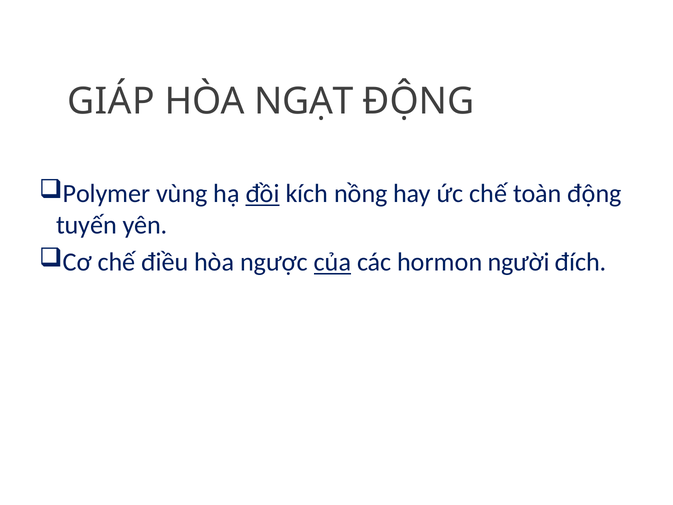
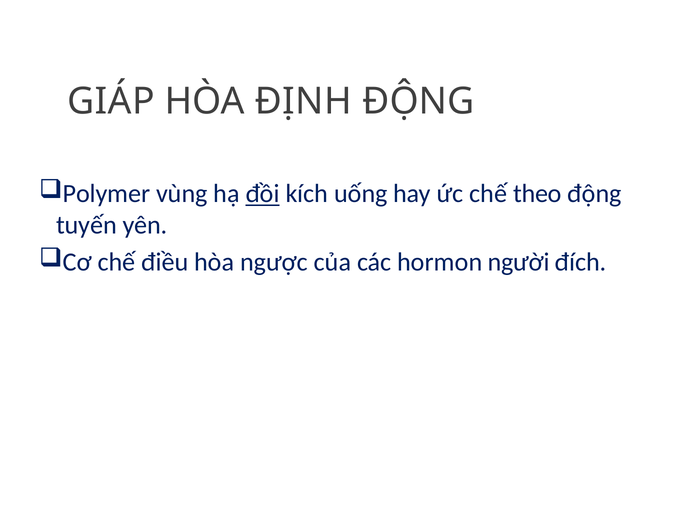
NGẠT: NGẠT -> ĐỊNH
nồng: nồng -> uống
toàn: toàn -> theo
của underline: present -> none
